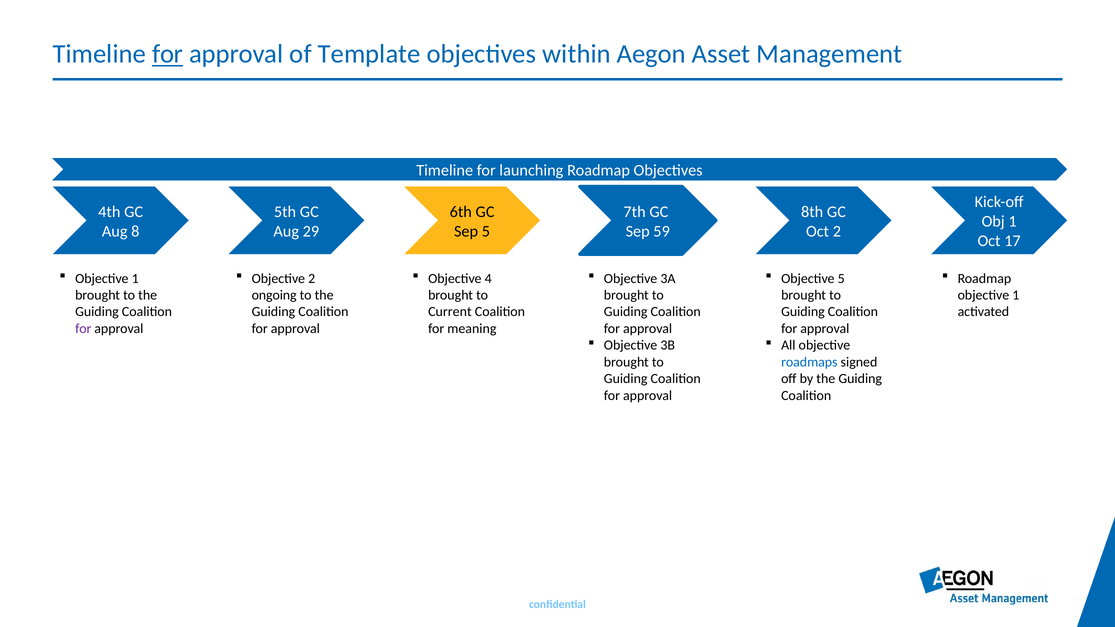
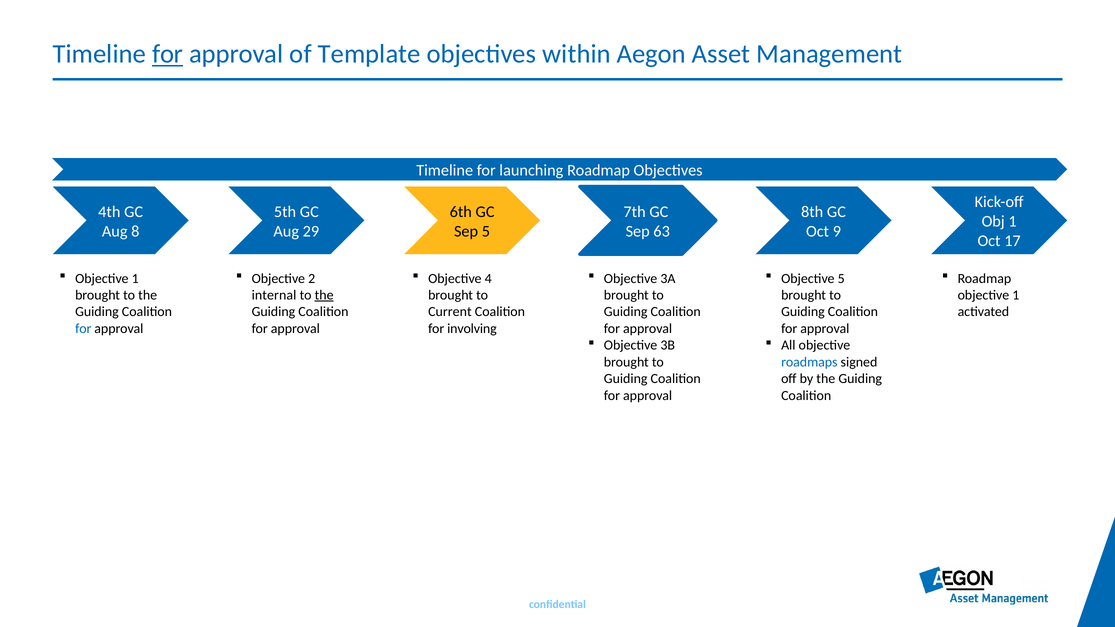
59: 59 -> 63
Oct 2: 2 -> 9
ongoing: ongoing -> internal
the at (324, 295) underline: none -> present
for at (83, 329) colour: purple -> blue
meaning: meaning -> involving
